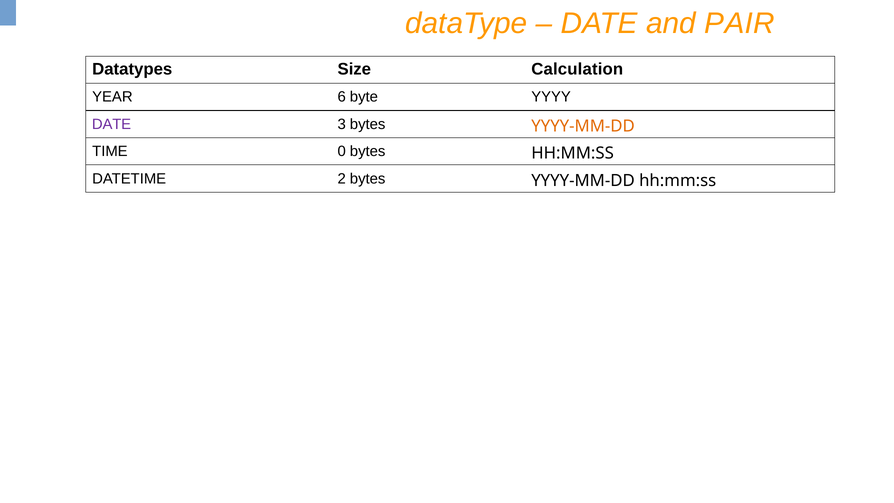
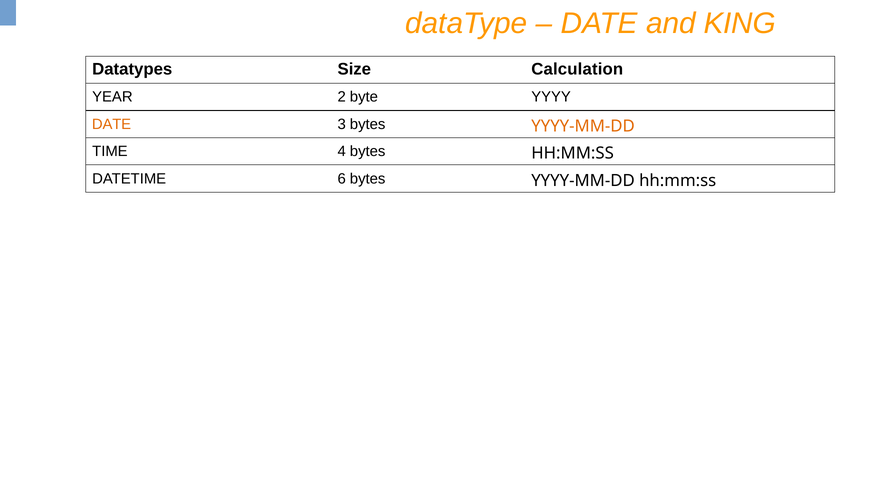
PAIR: PAIR -> KING
6: 6 -> 2
DATE at (112, 124) colour: purple -> orange
0: 0 -> 4
2: 2 -> 6
